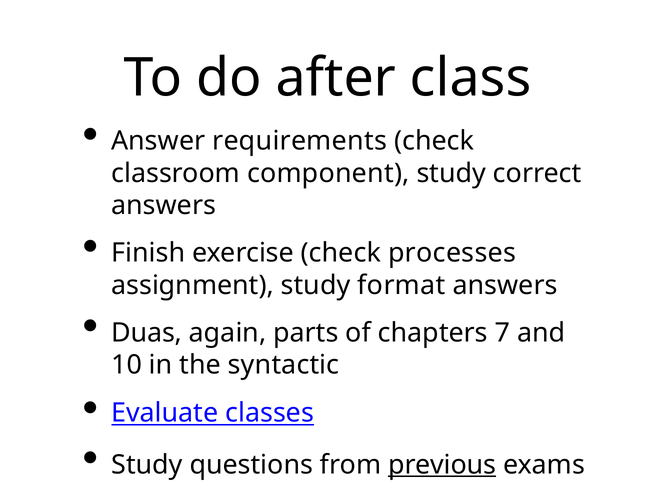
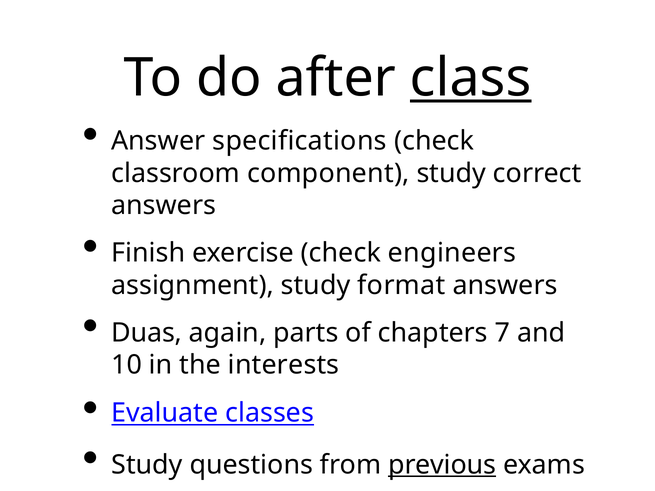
class underline: none -> present
requirements: requirements -> specifications
processes: processes -> engineers
syntactic: syntactic -> interests
